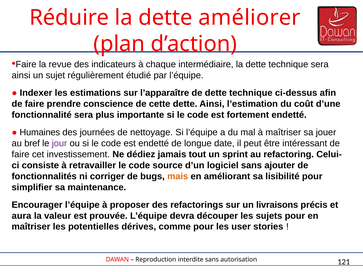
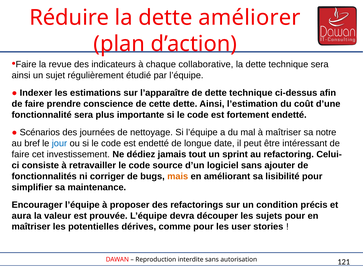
intermédiaire: intermédiaire -> collaborative
Humaines: Humaines -> Scénarios
jouer: jouer -> notre
jour colour: purple -> blue
livraisons: livraisons -> condition
